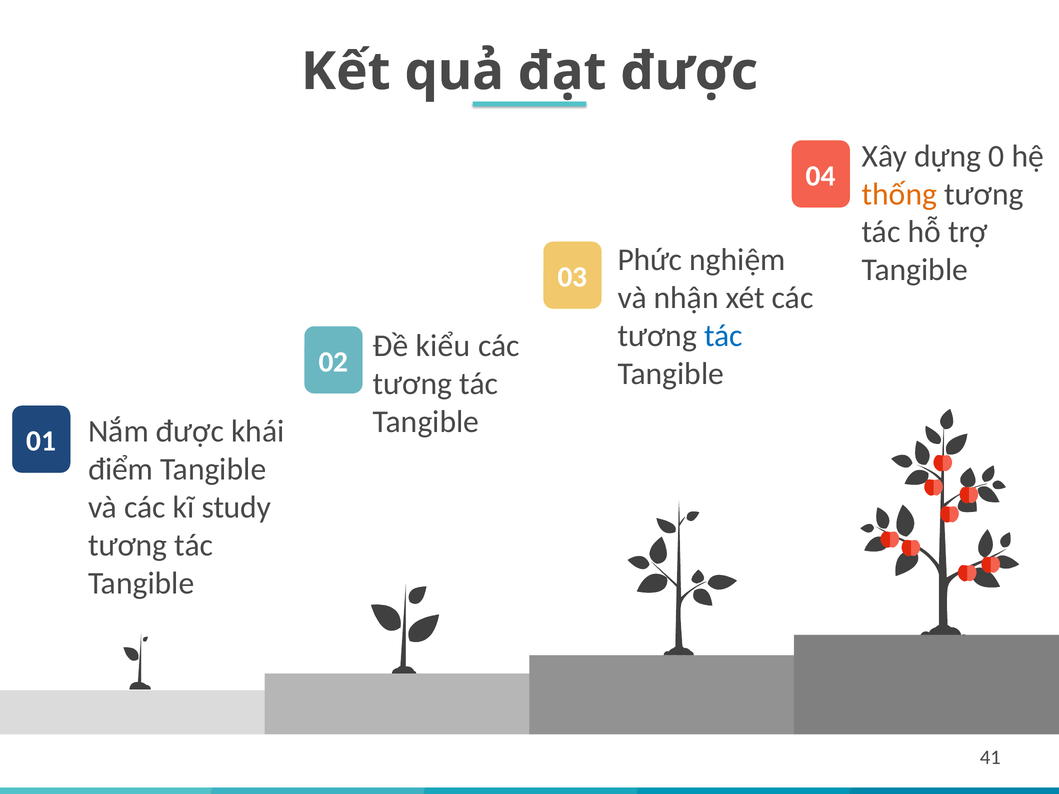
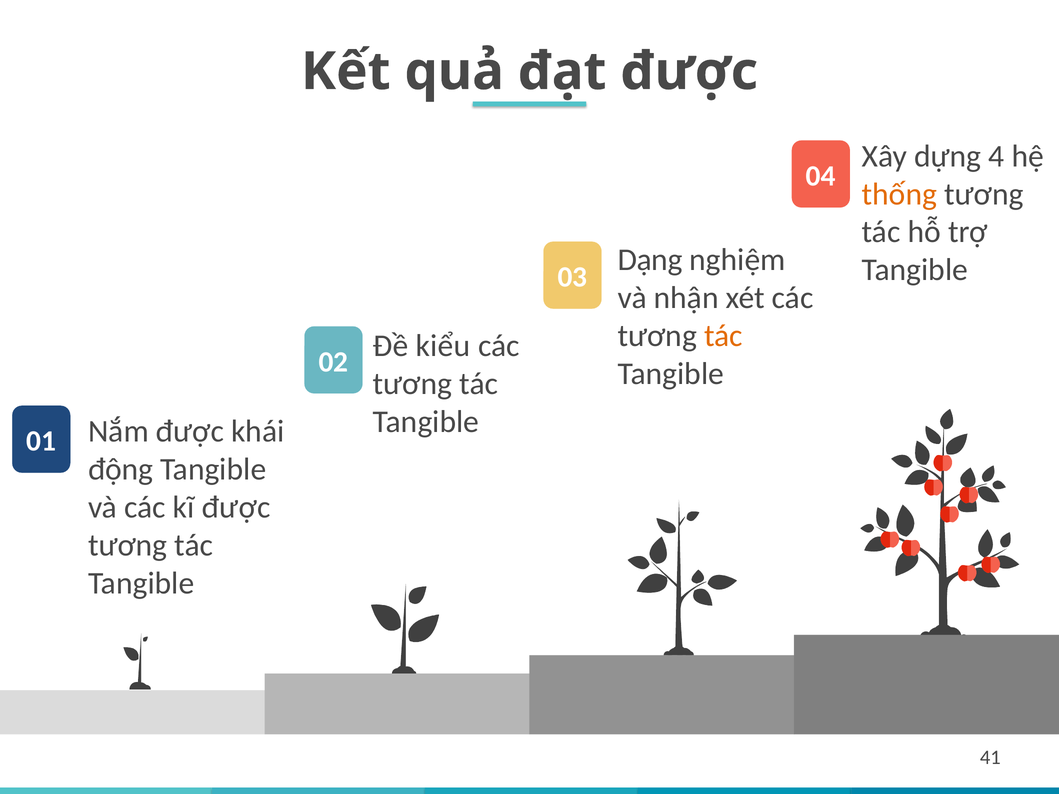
0: 0 -> 4
Phức: Phức -> Dạng
tác at (723, 336) colour: blue -> orange
điểm: điểm -> động
kĩ study: study -> được
